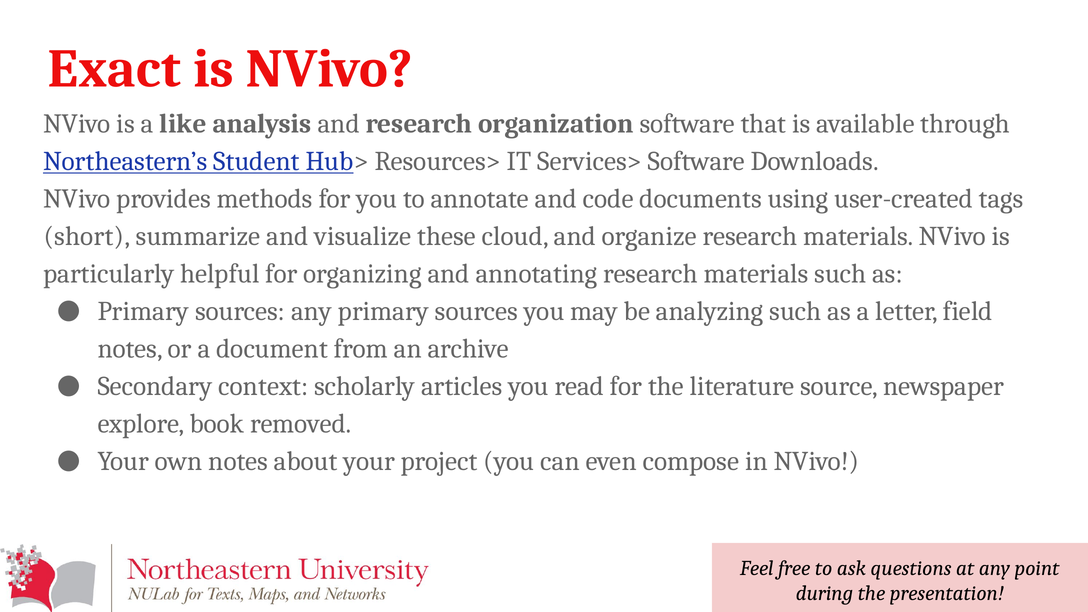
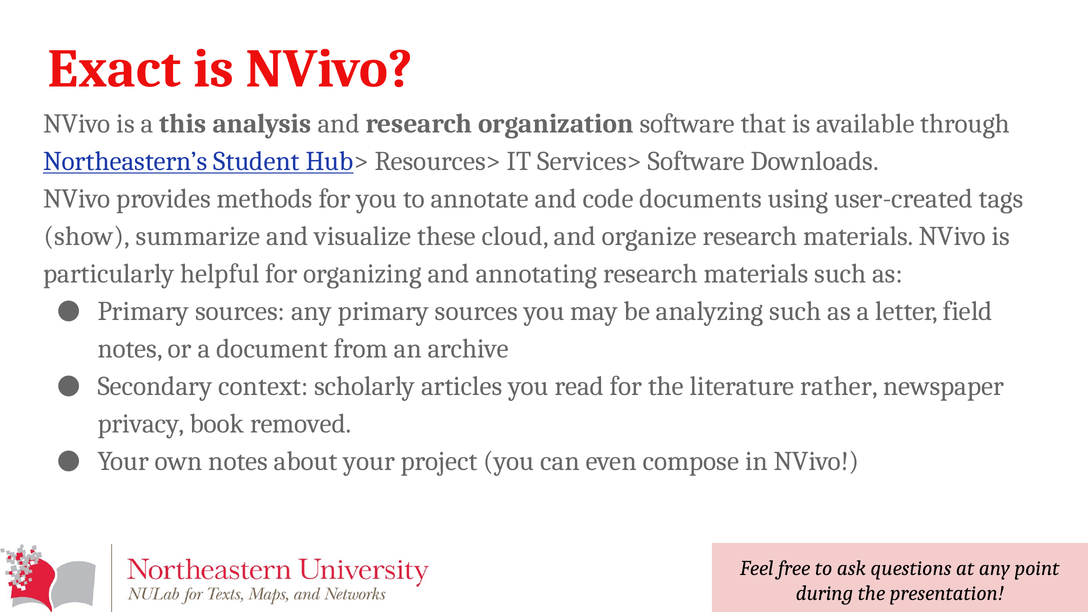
like: like -> this
short: short -> show
source: source -> rather
explore: explore -> privacy
